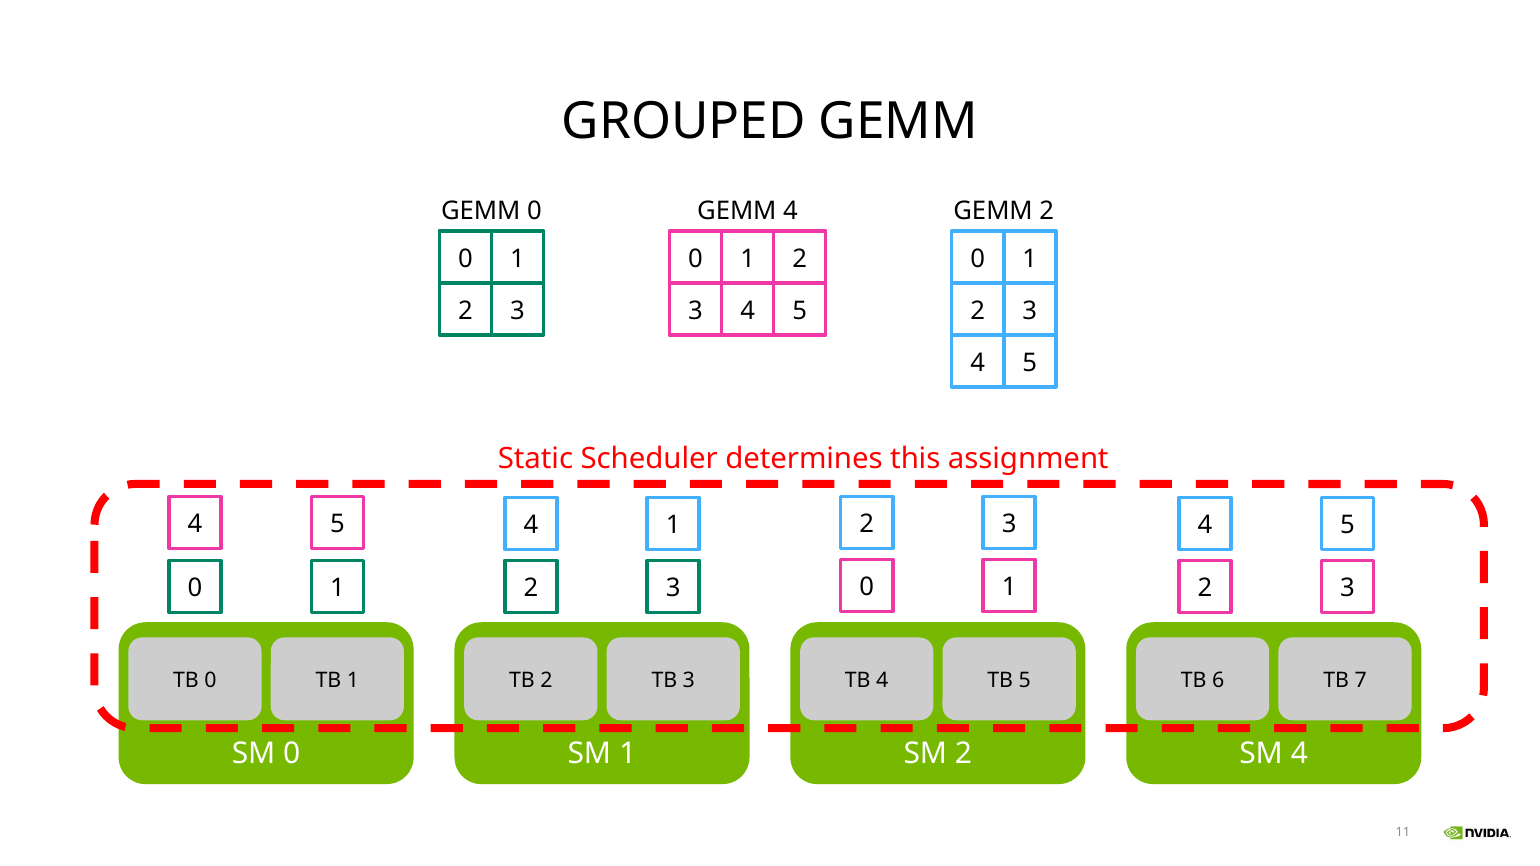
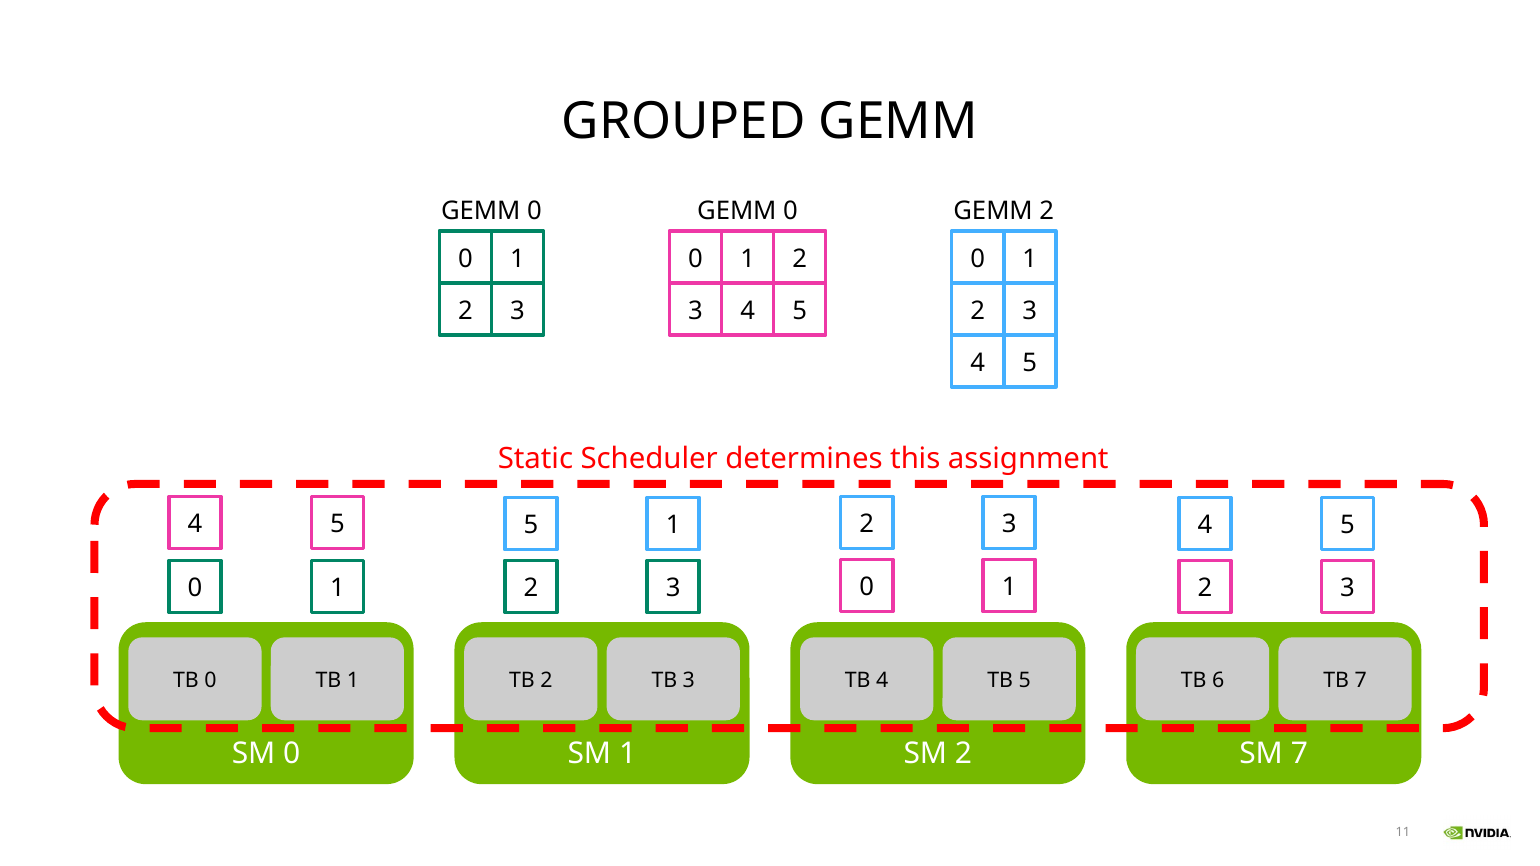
0 GEMM 4: 4 -> 0
5 4: 4 -> 5
SM 4: 4 -> 7
